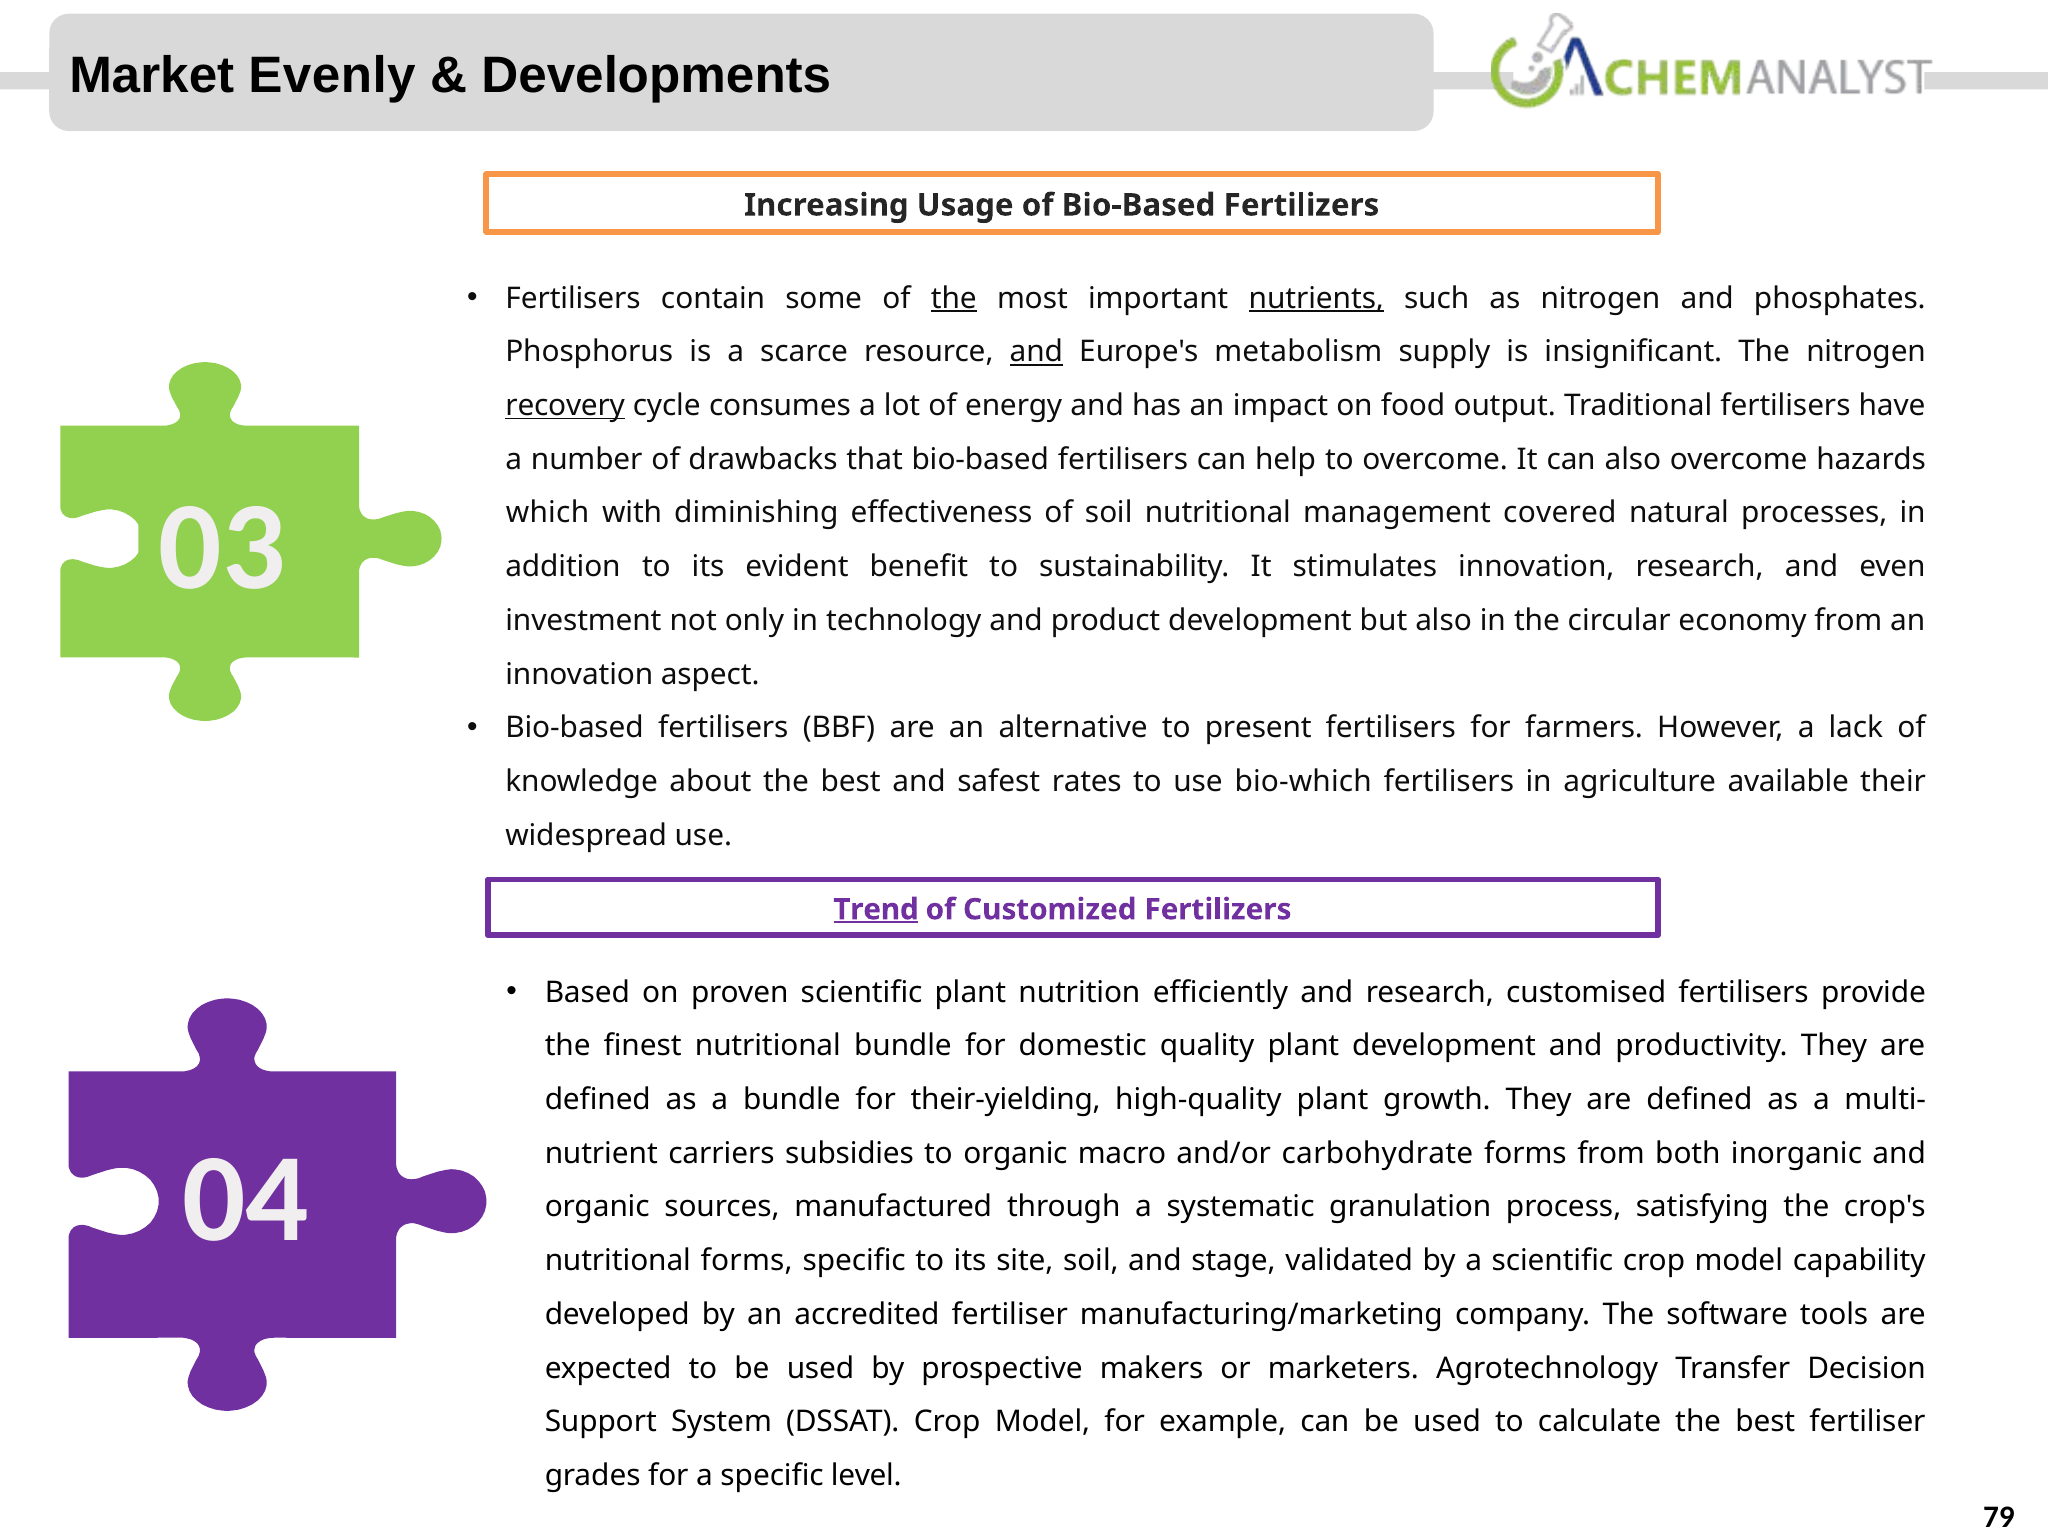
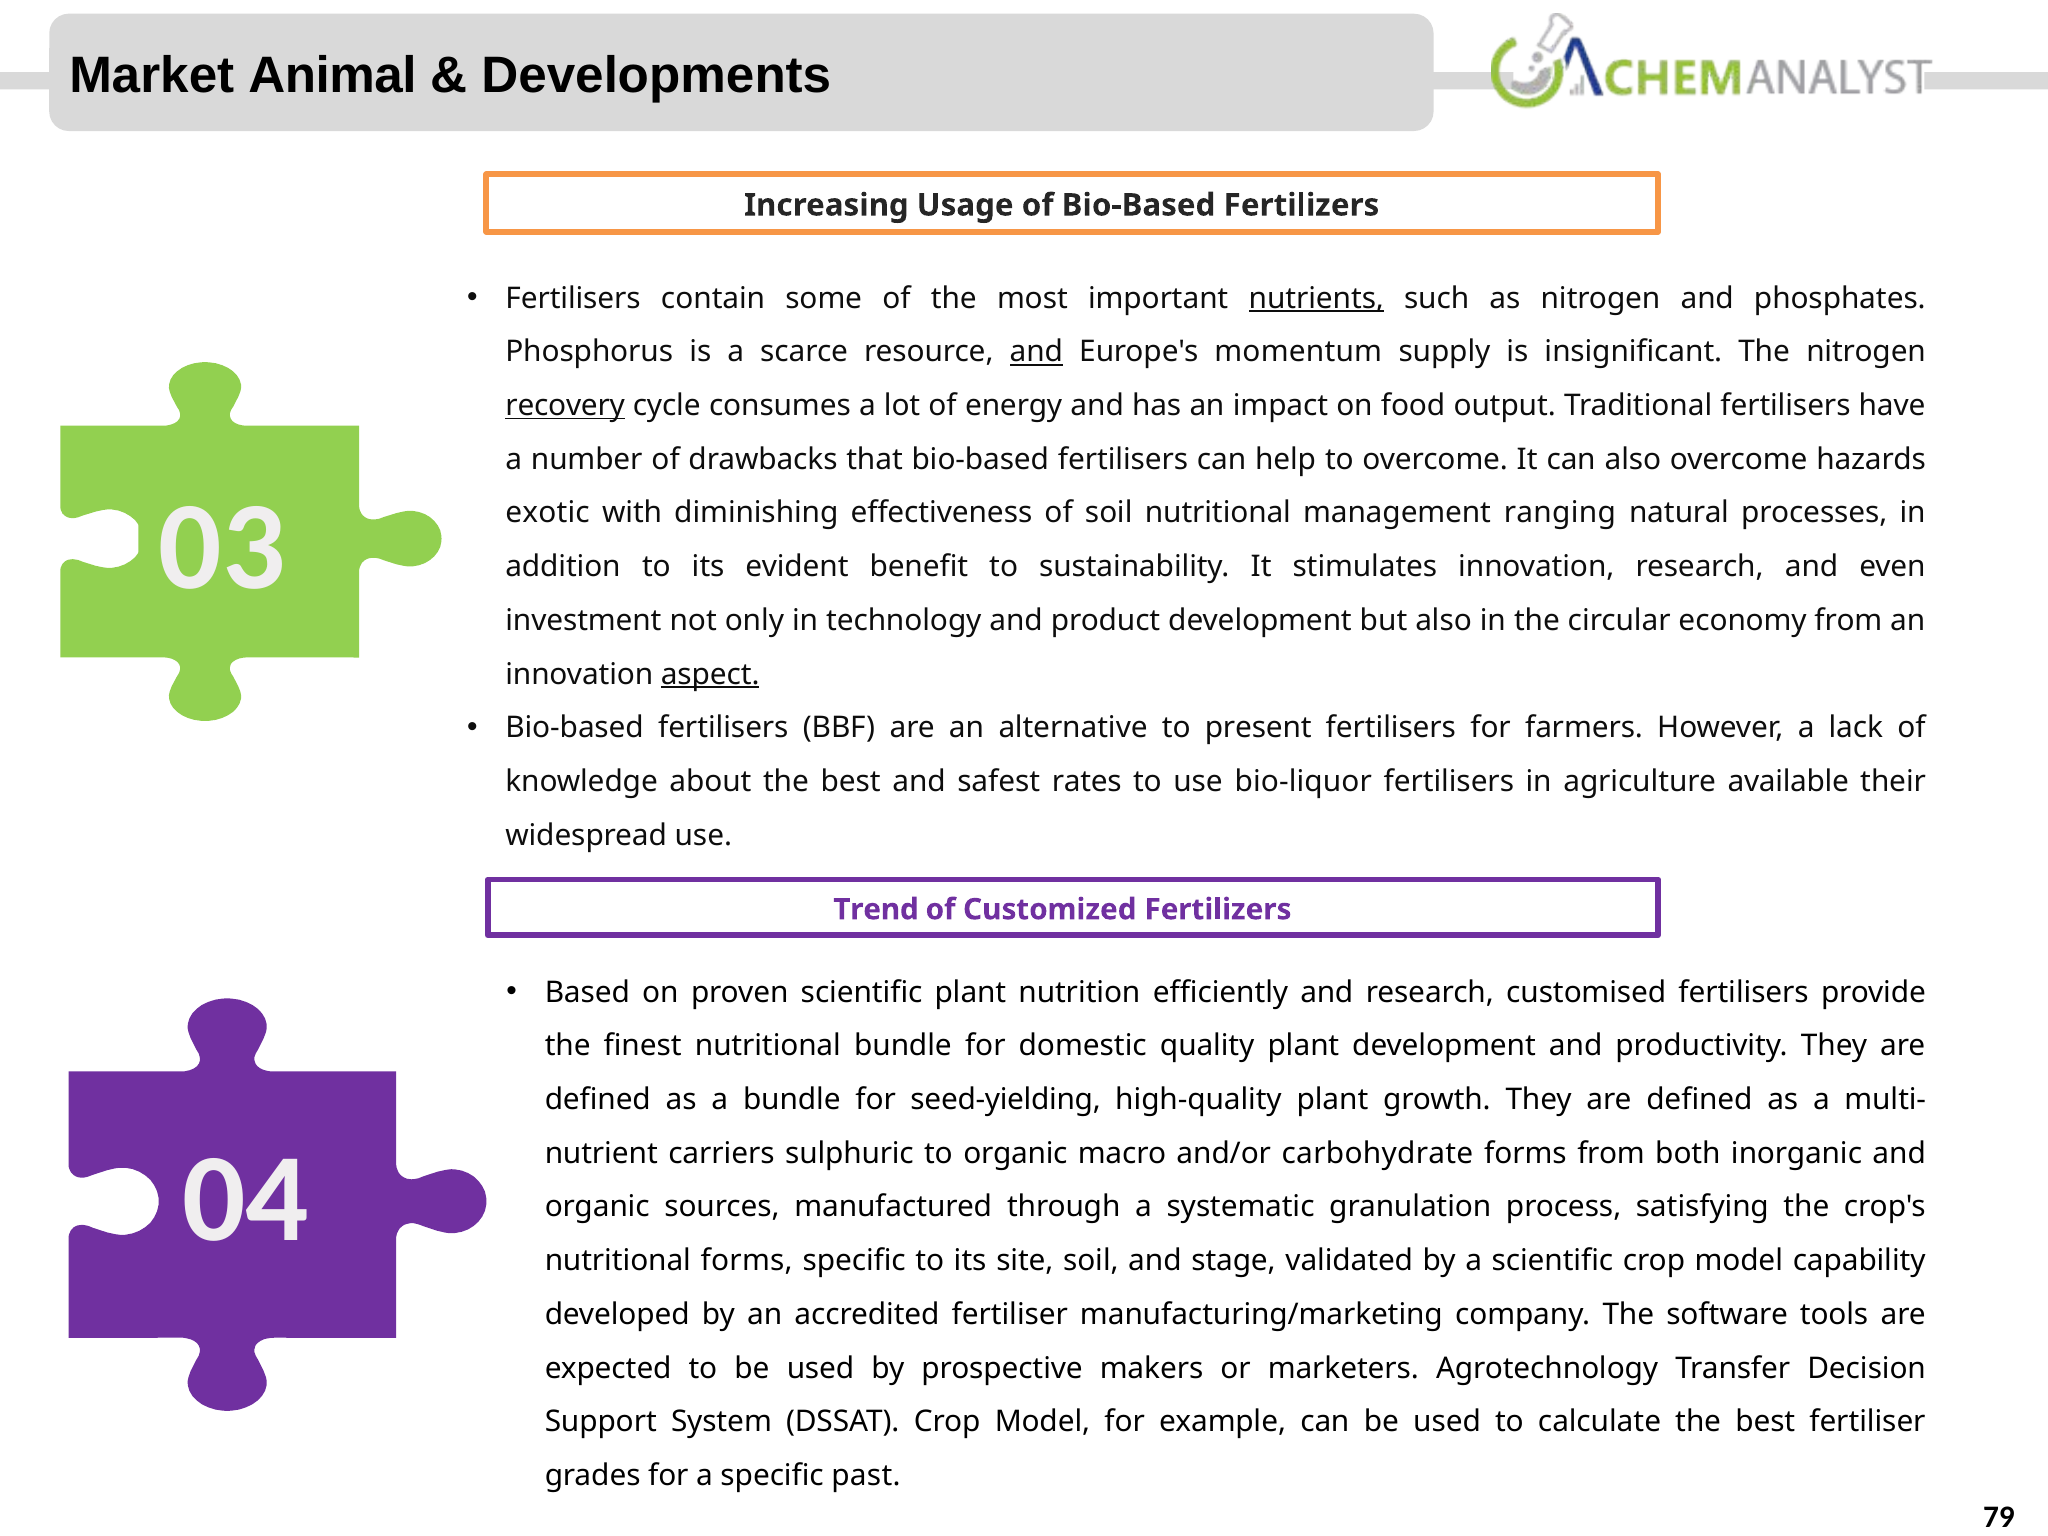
Evenly: Evenly -> Animal
the at (954, 298) underline: present -> none
metabolism: metabolism -> momentum
which: which -> exotic
covered: covered -> ranging
aspect underline: none -> present
bio-which: bio-which -> bio-liquor
Trend underline: present -> none
their-yielding: their-yielding -> seed-yielding
subsidies: subsidies -> sulphuric
level: level -> past
